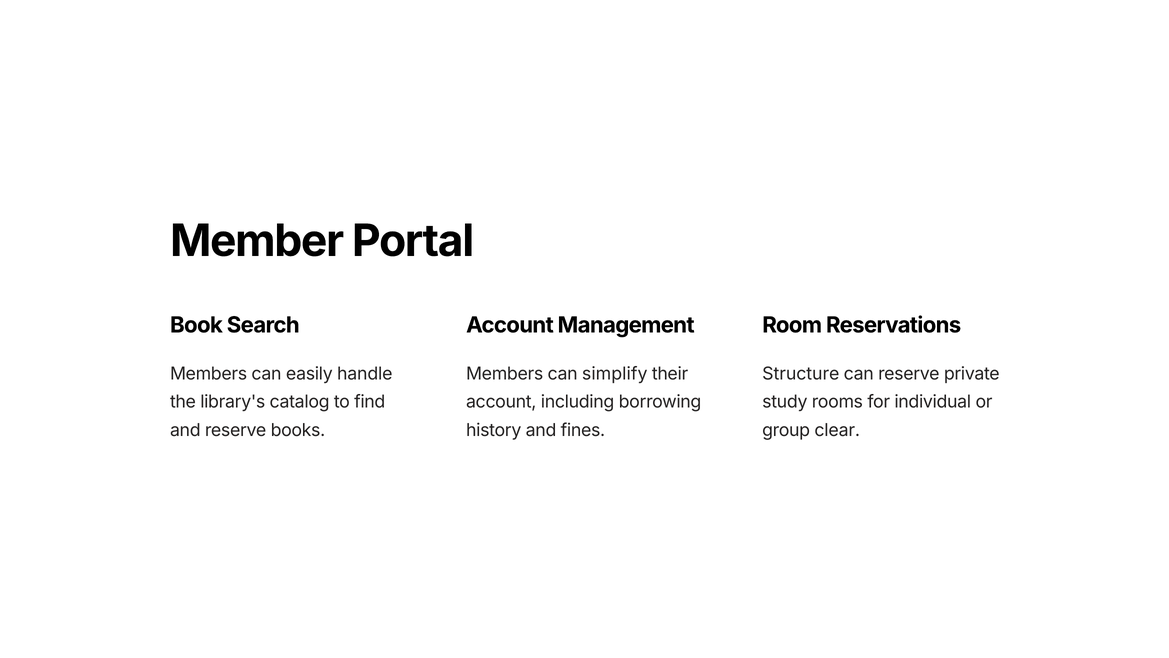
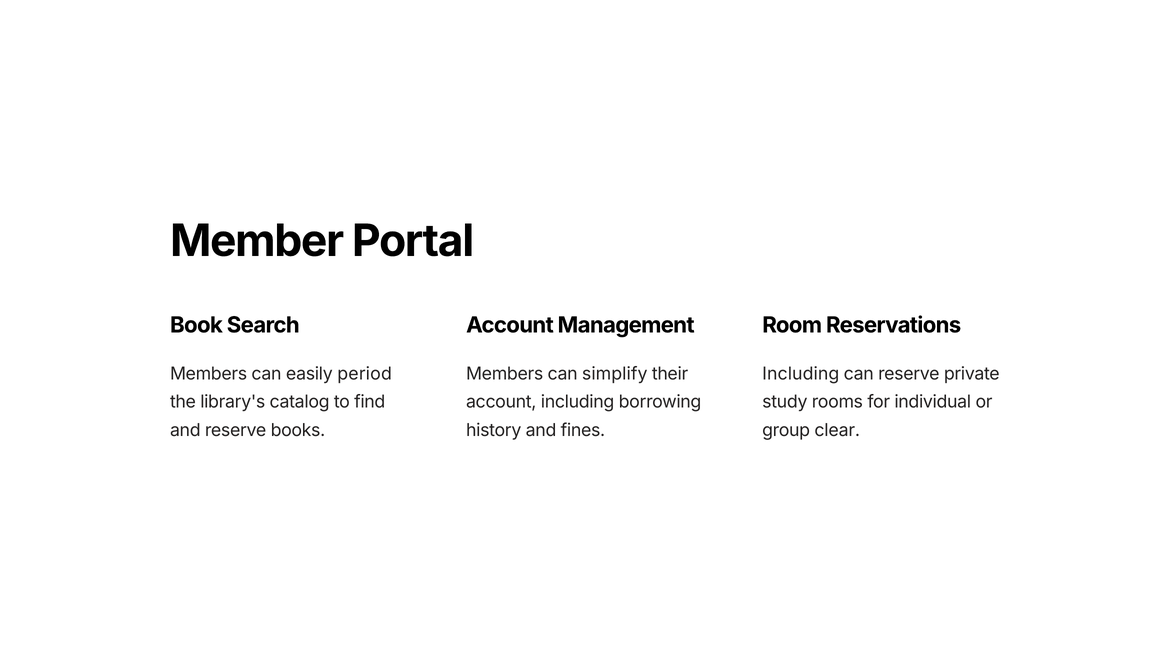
handle: handle -> period
Structure at (801, 373): Structure -> Including
